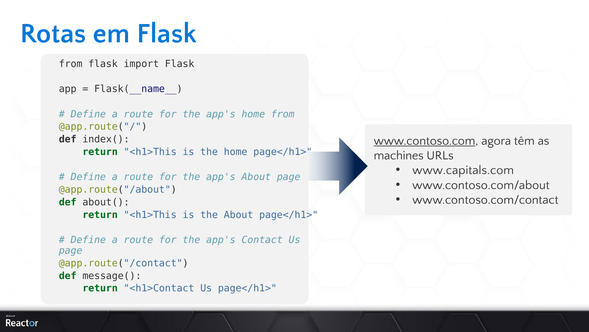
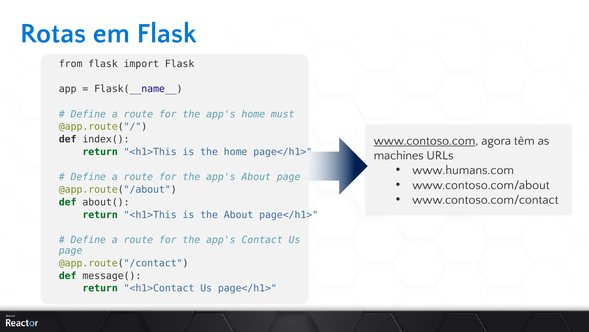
home from: from -> must
www.capitals.com: www.capitals.com -> www.humans.com
